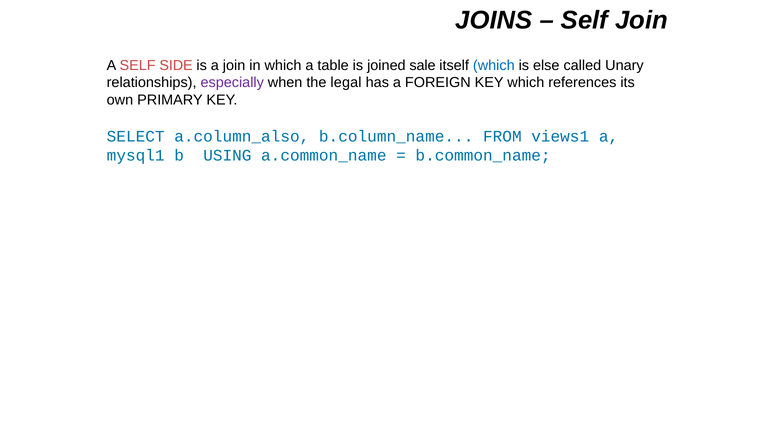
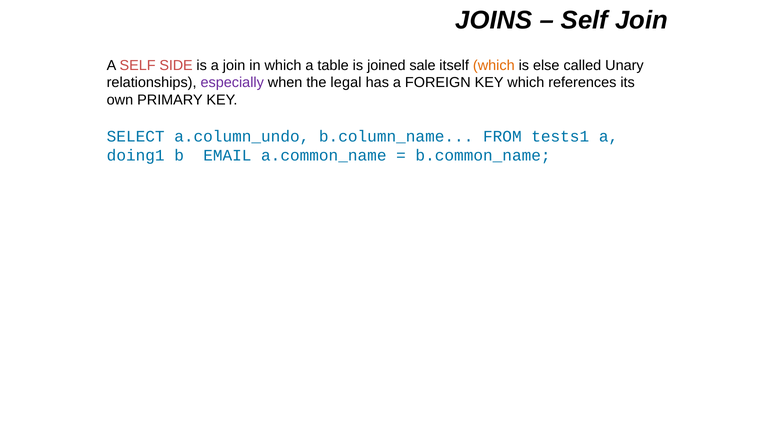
which at (494, 65) colour: blue -> orange
a.column_also: a.column_also -> a.column_undo
views1: views1 -> tests1
mysql1: mysql1 -> doing1
USING: USING -> EMAIL
